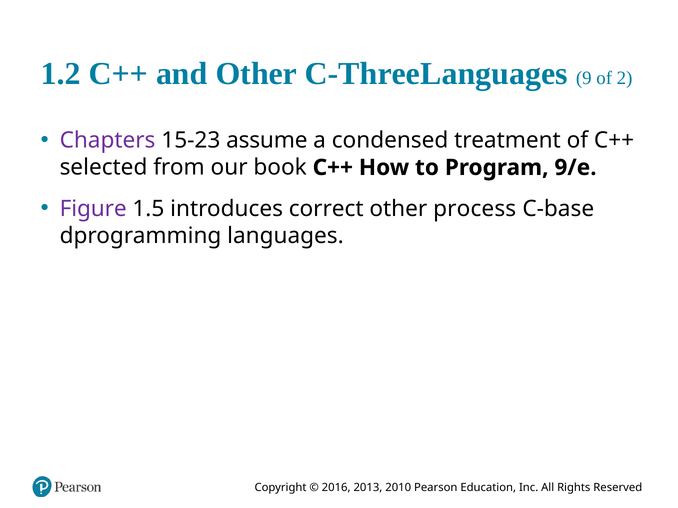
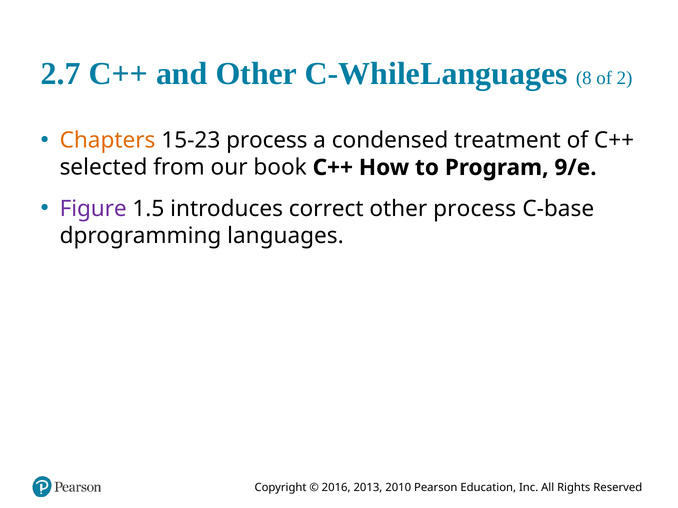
1.2: 1.2 -> 2.7
C-Three: C-Three -> C-While
9: 9 -> 8
Chapters colour: purple -> orange
15-23 assume: assume -> process
